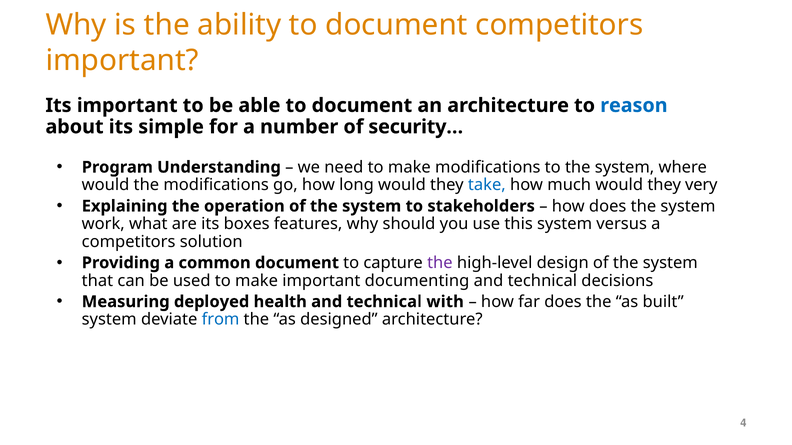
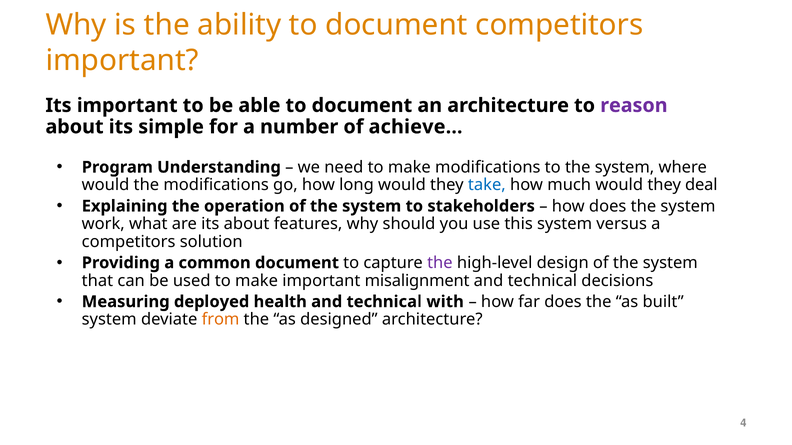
reason colour: blue -> purple
security…: security… -> achieve…
very: very -> deal
its boxes: boxes -> about
documenting: documenting -> misalignment
from colour: blue -> orange
